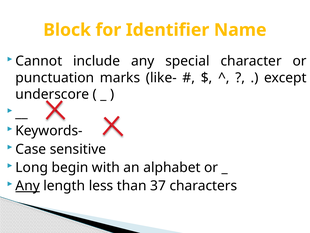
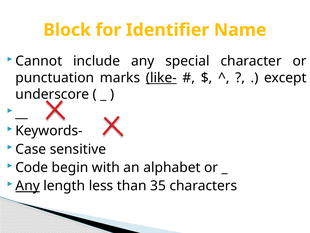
like- underline: none -> present
Long: Long -> Code
37: 37 -> 35
